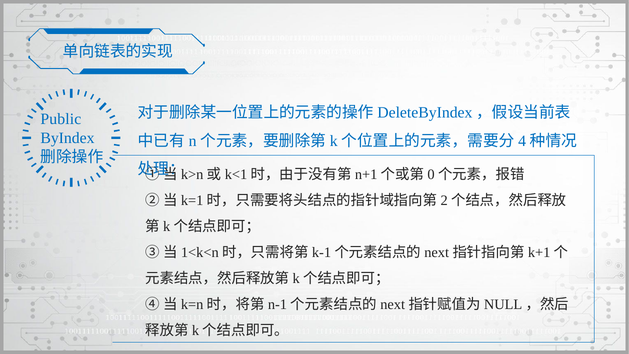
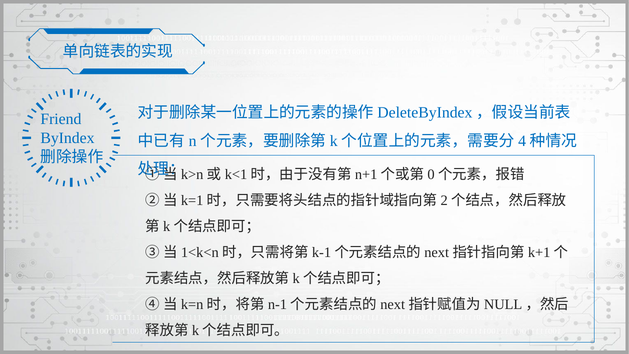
Public: Public -> Friend
